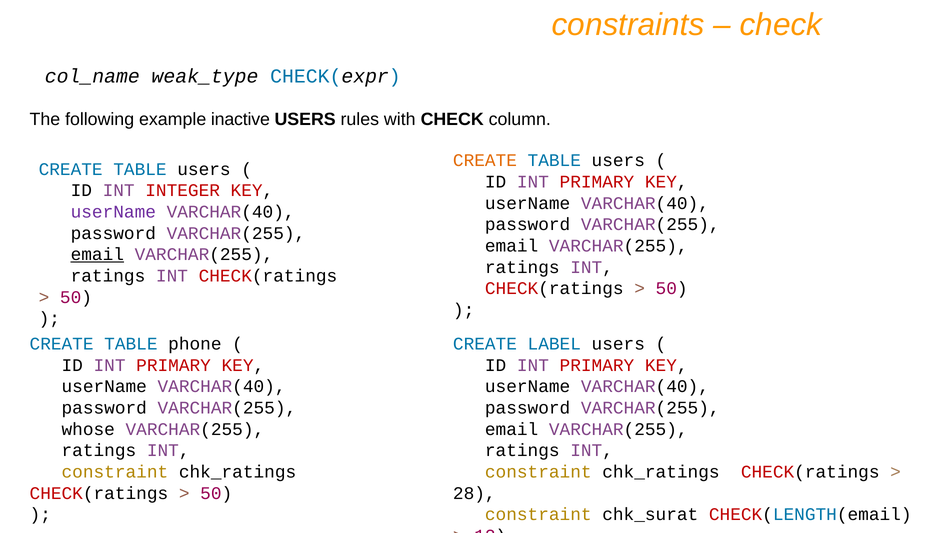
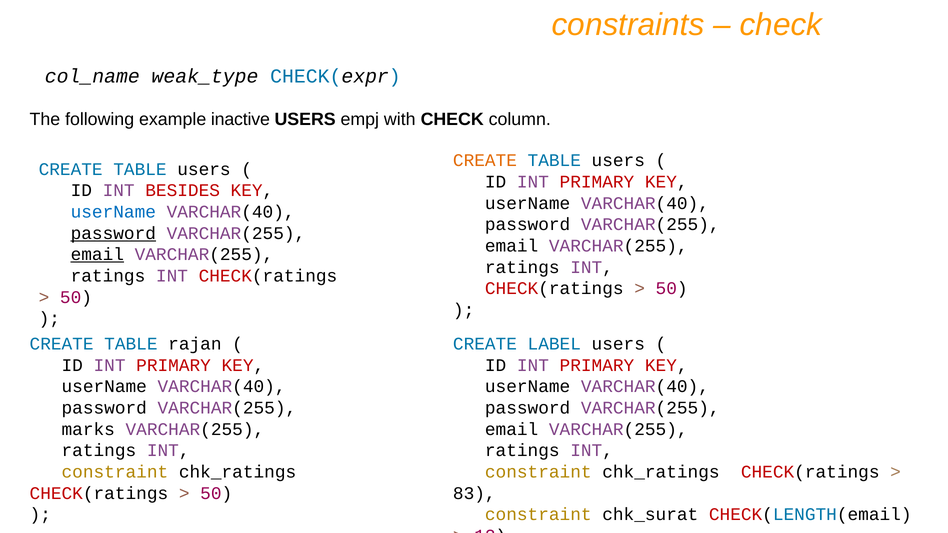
rules: rules -> empj
INTEGER: INTEGER -> BESIDES
userName at (113, 212) colour: purple -> blue
password at (113, 233) underline: none -> present
phone: phone -> rajan
whose: whose -> marks
28: 28 -> 83
